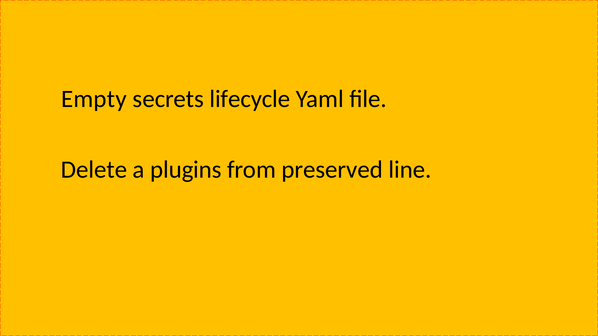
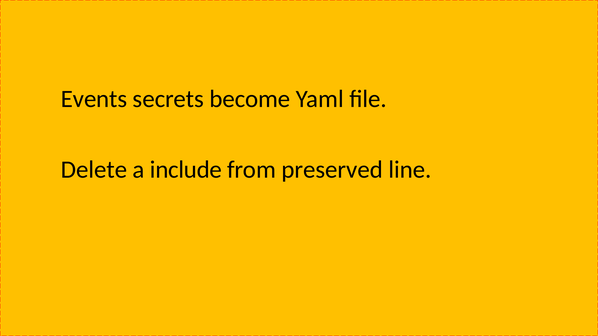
Empty: Empty -> Events
lifecycle: lifecycle -> become
plugins: plugins -> include
